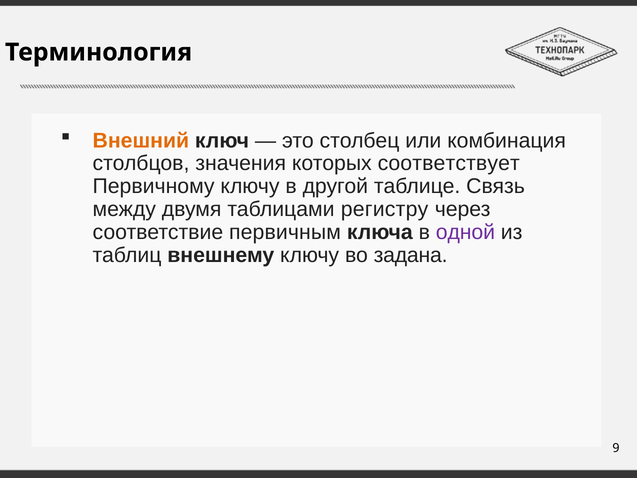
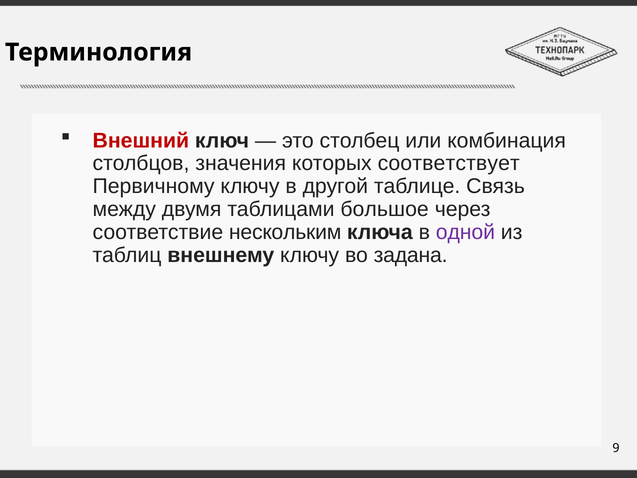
Внешний colour: orange -> red
регистру: регистру -> большое
первичным: первичным -> нескольким
